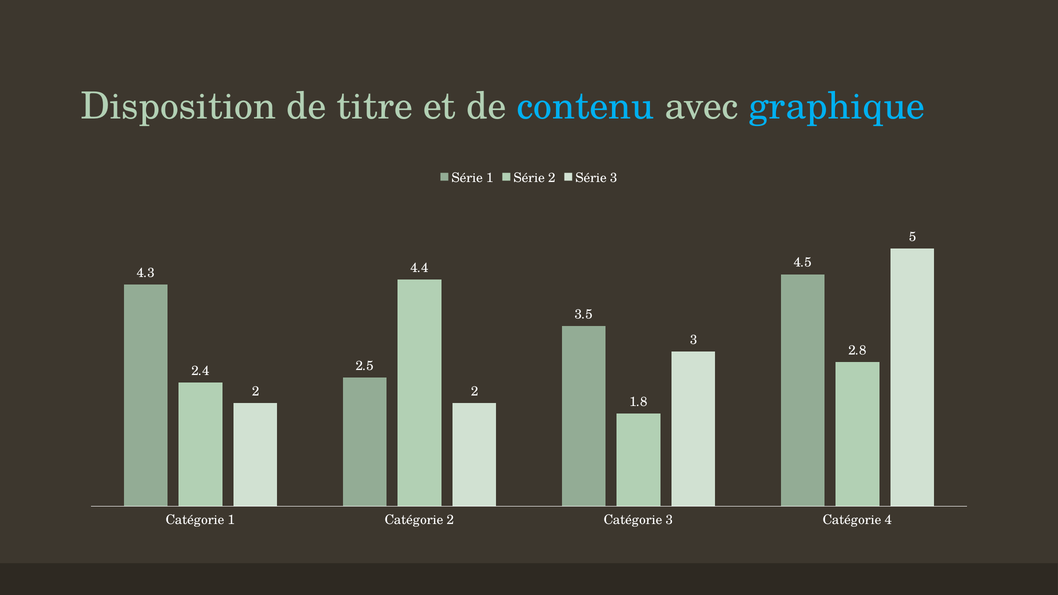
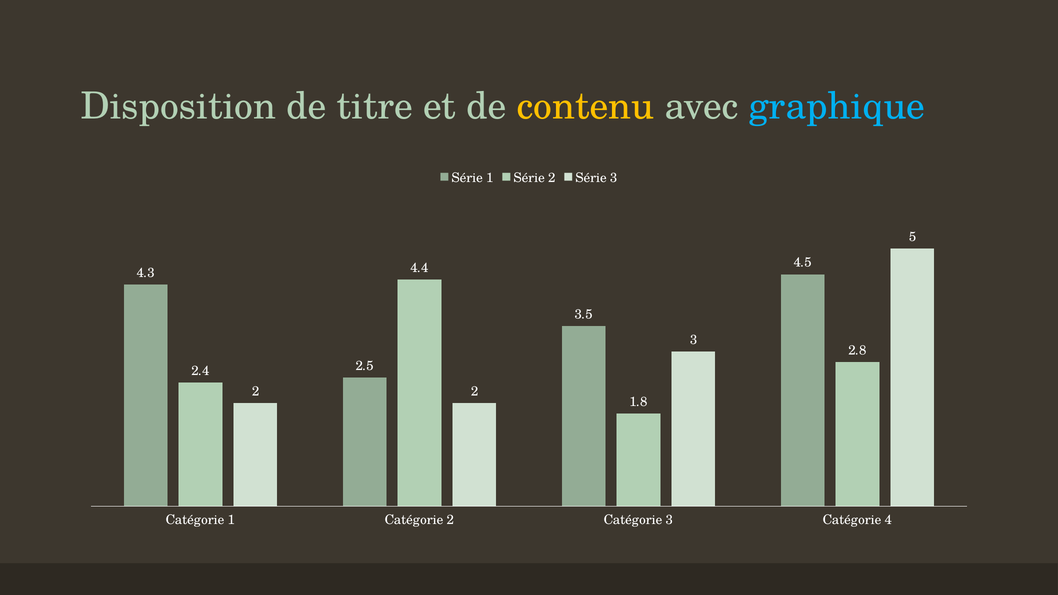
contenu colour: light blue -> yellow
